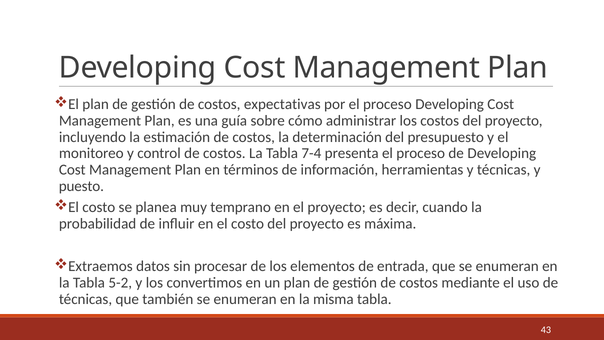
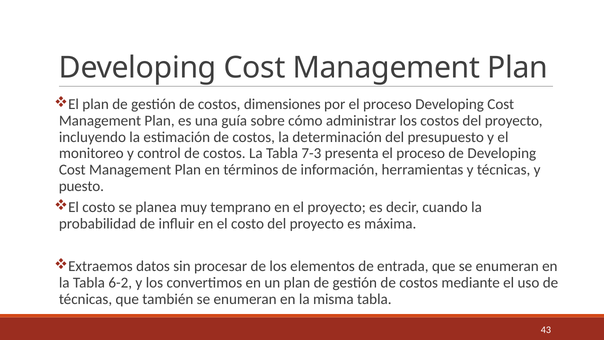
expectativas: expectativas -> dimensiones
7-4: 7-4 -> 7-3
5-2: 5-2 -> 6-2
